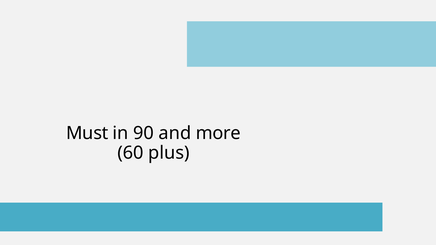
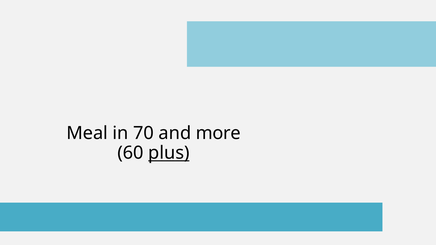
Must: Must -> Meal
90: 90 -> 70
plus underline: none -> present
